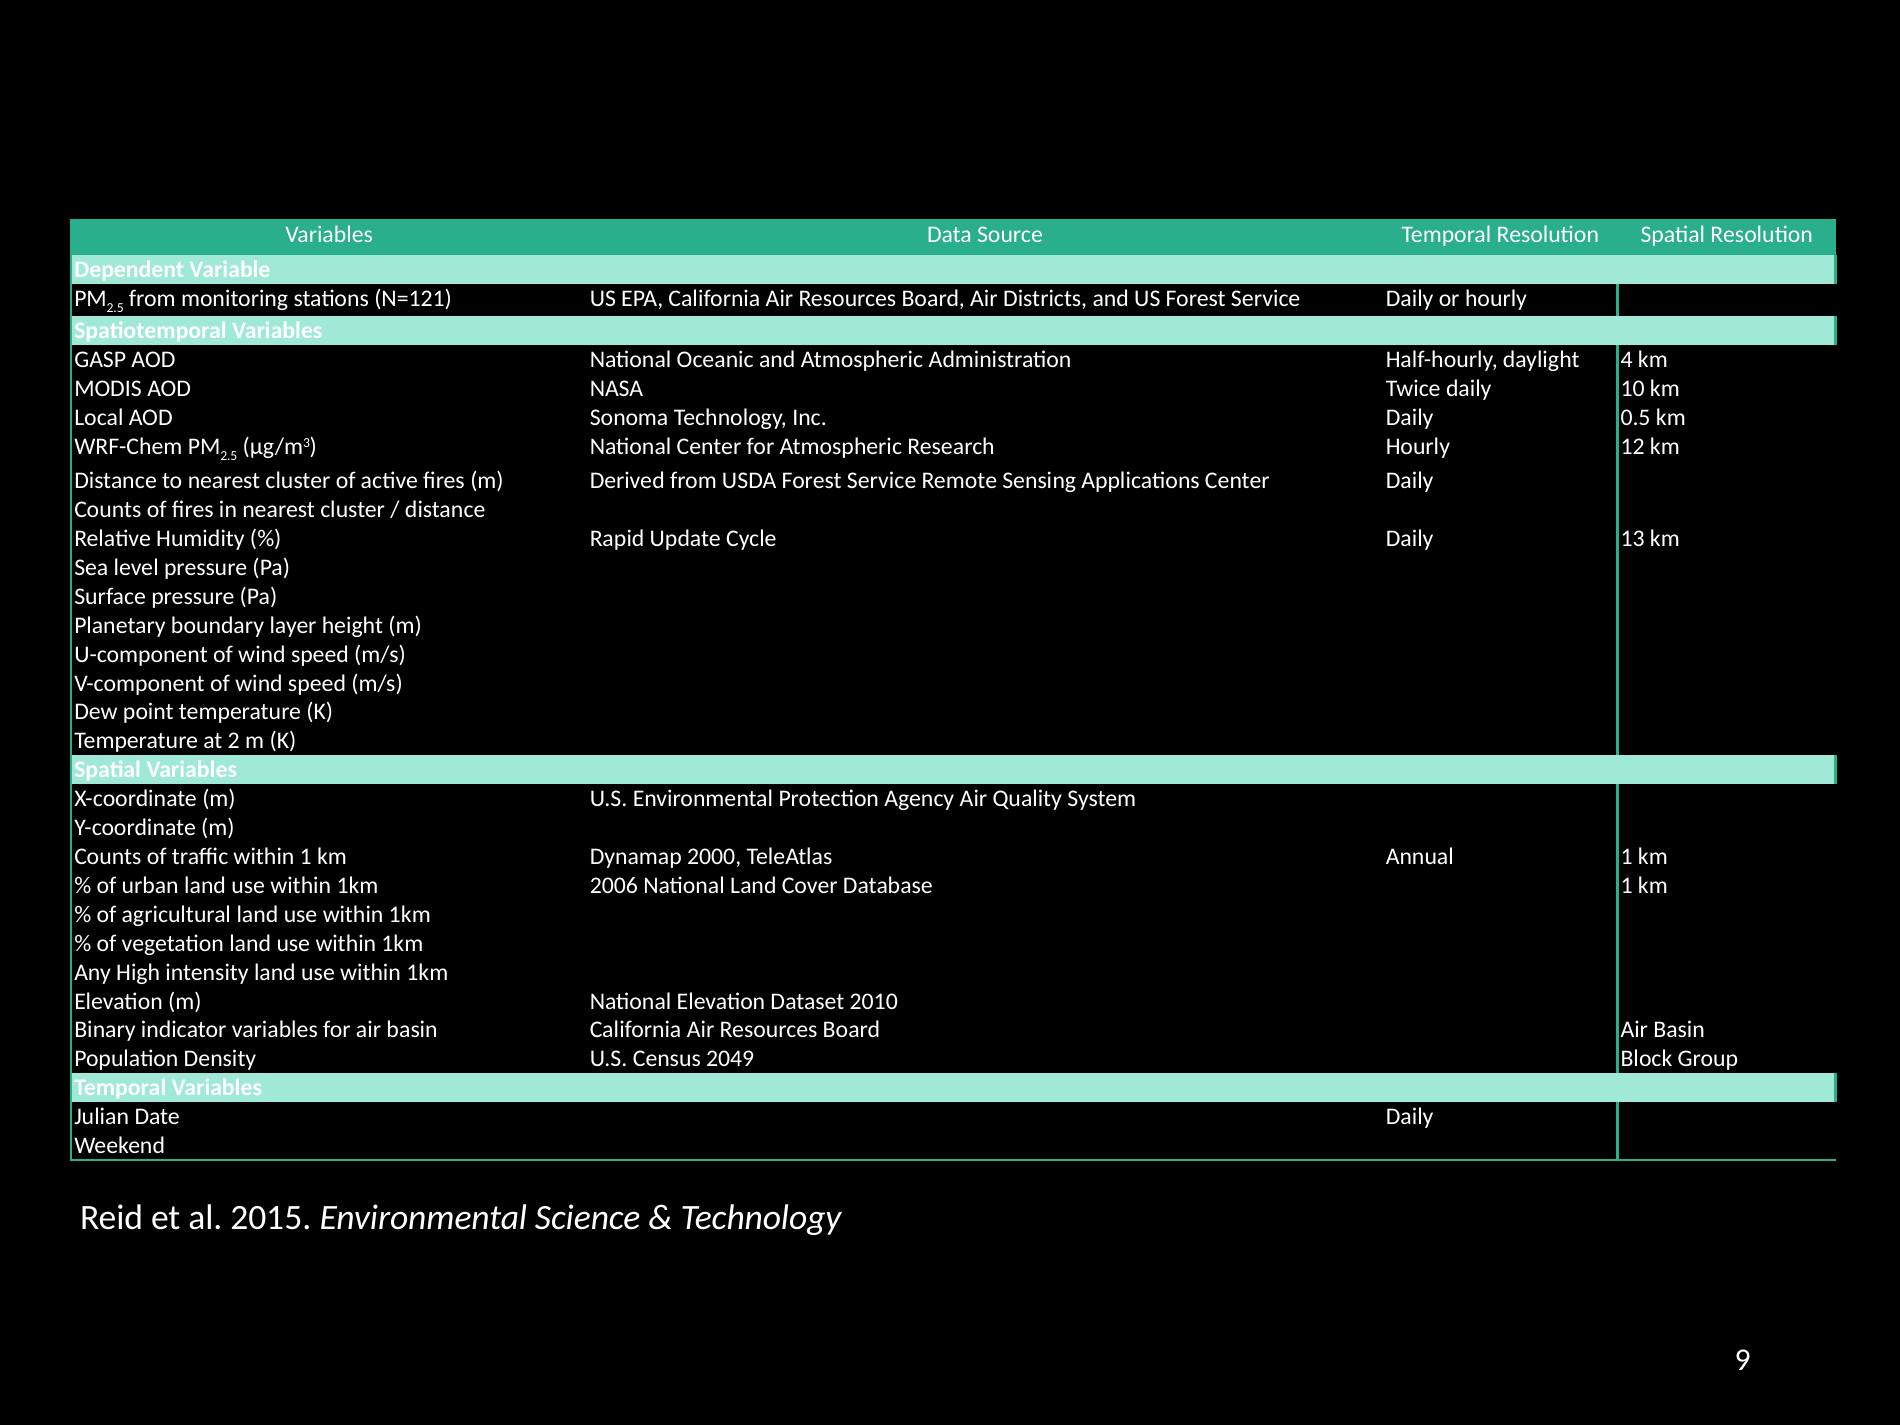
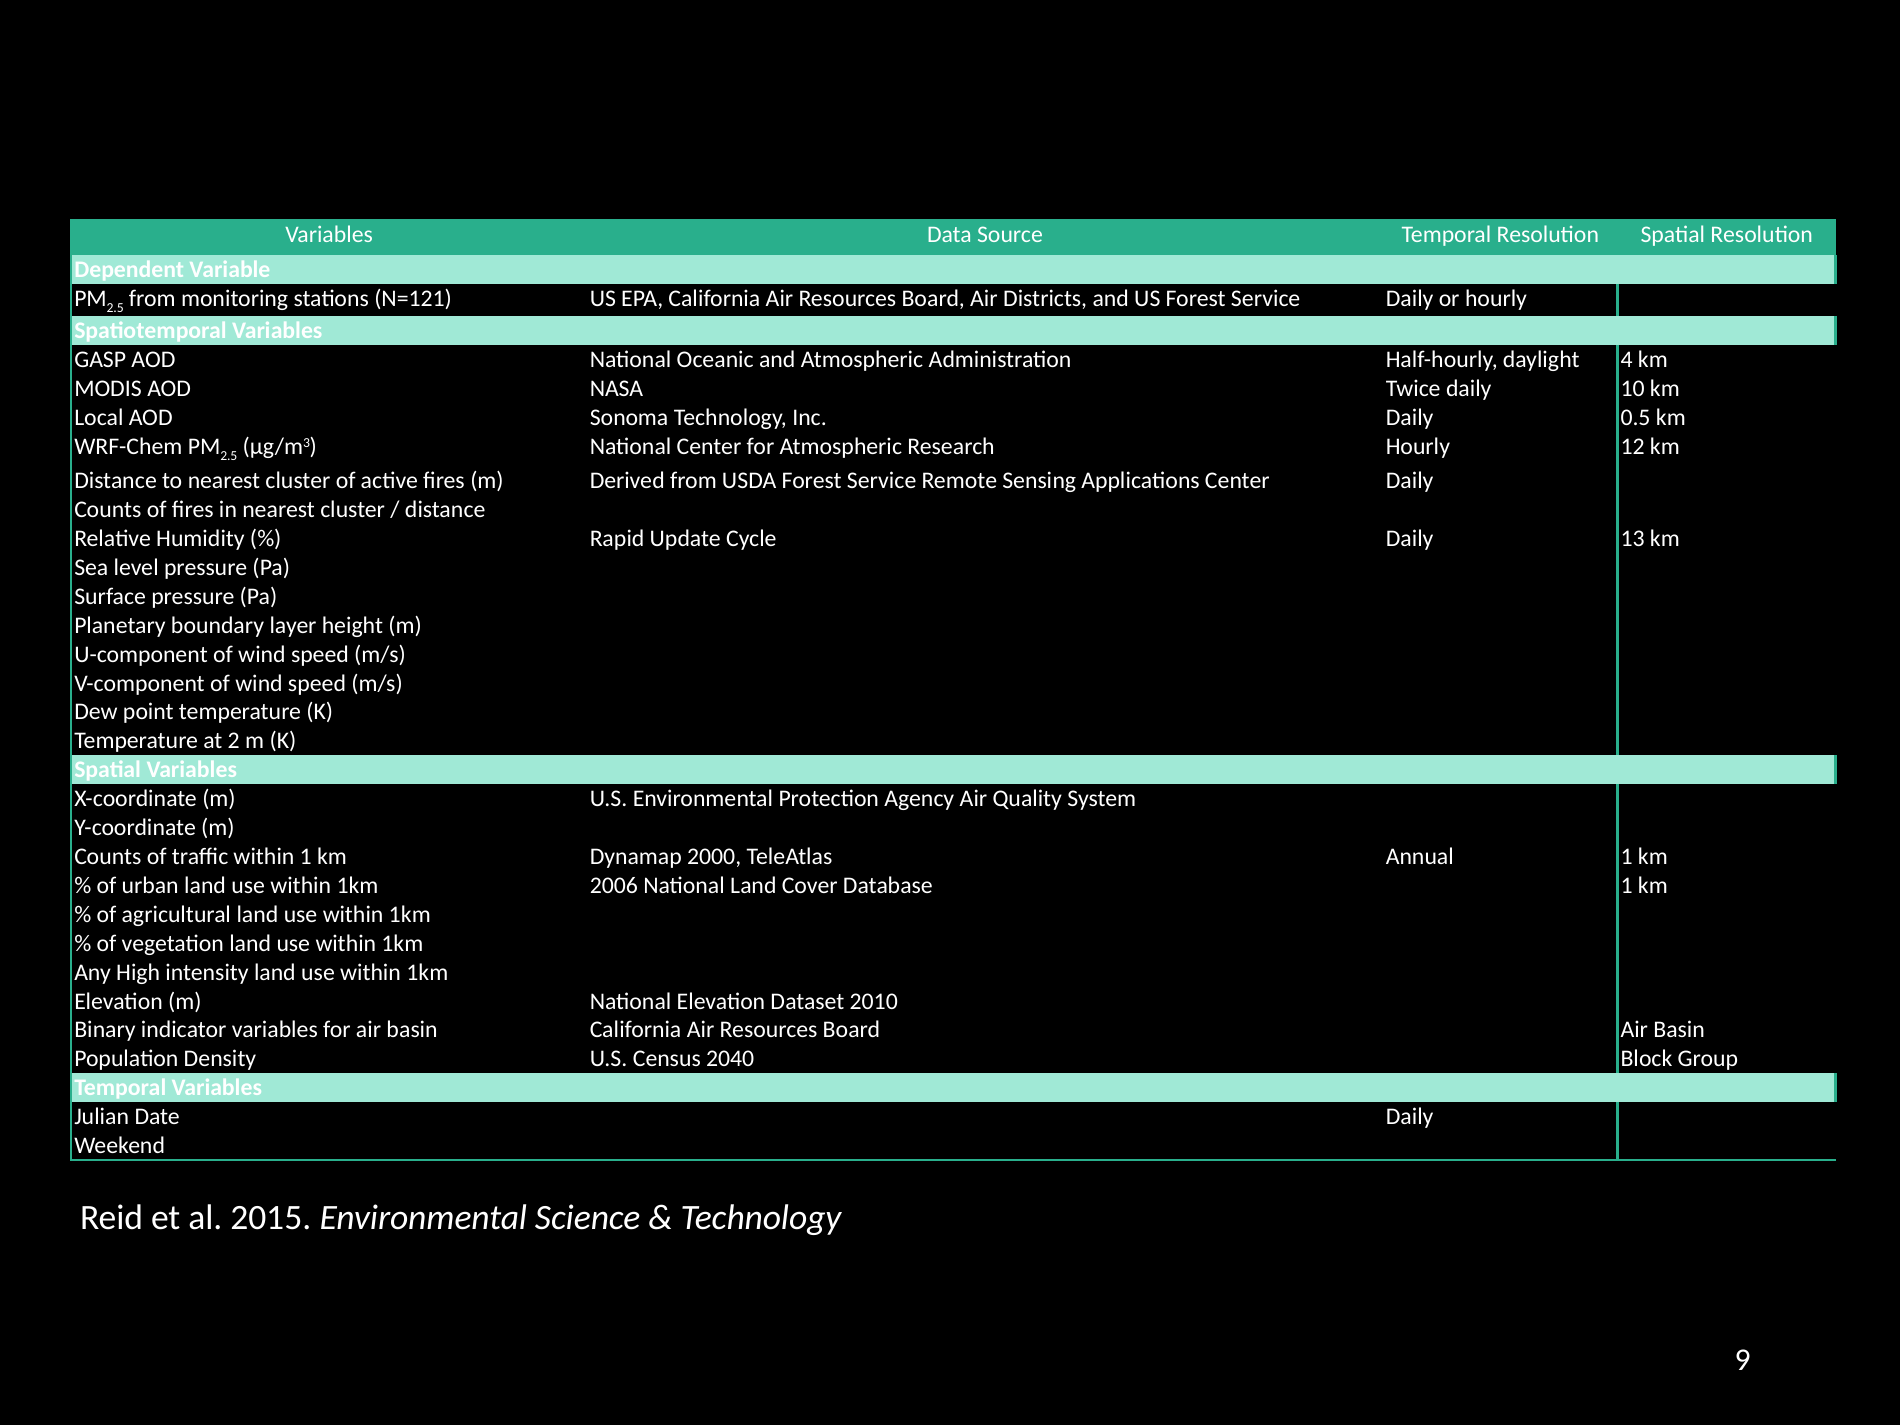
2049: 2049 -> 2040
